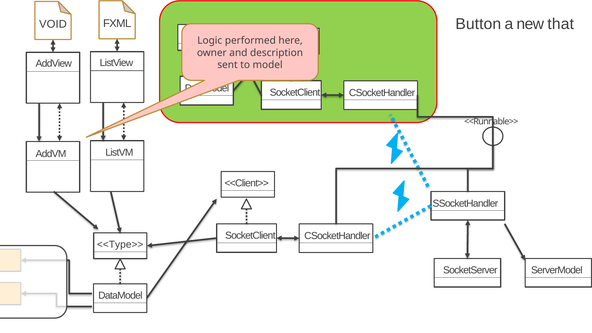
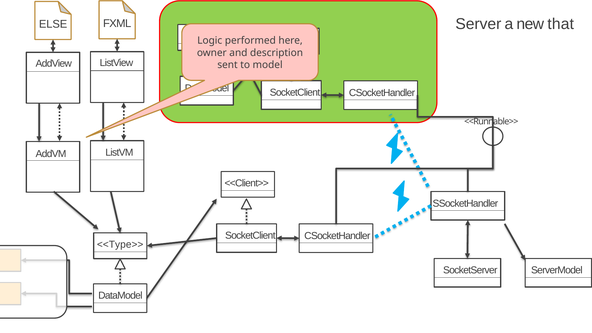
Button: Button -> Server
VOID: VOID -> ELSE
